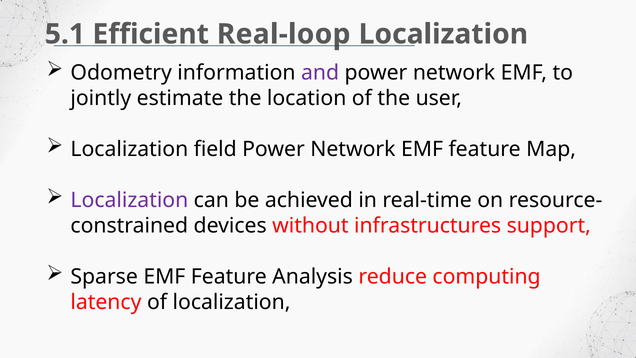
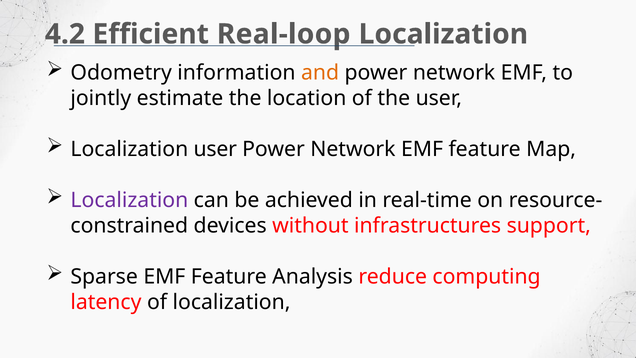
5.1: 5.1 -> 4.2
and colour: purple -> orange
Localization field: field -> user
